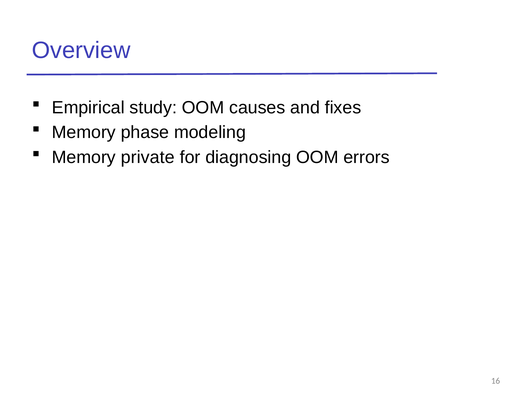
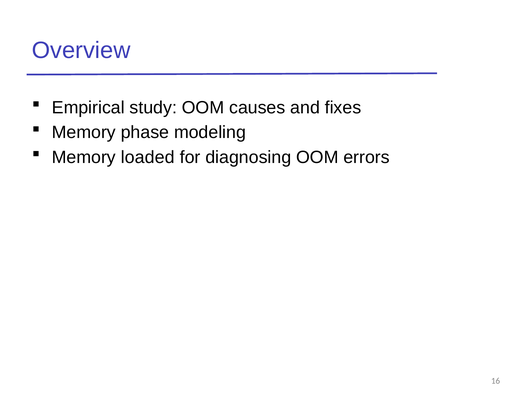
private: private -> loaded
